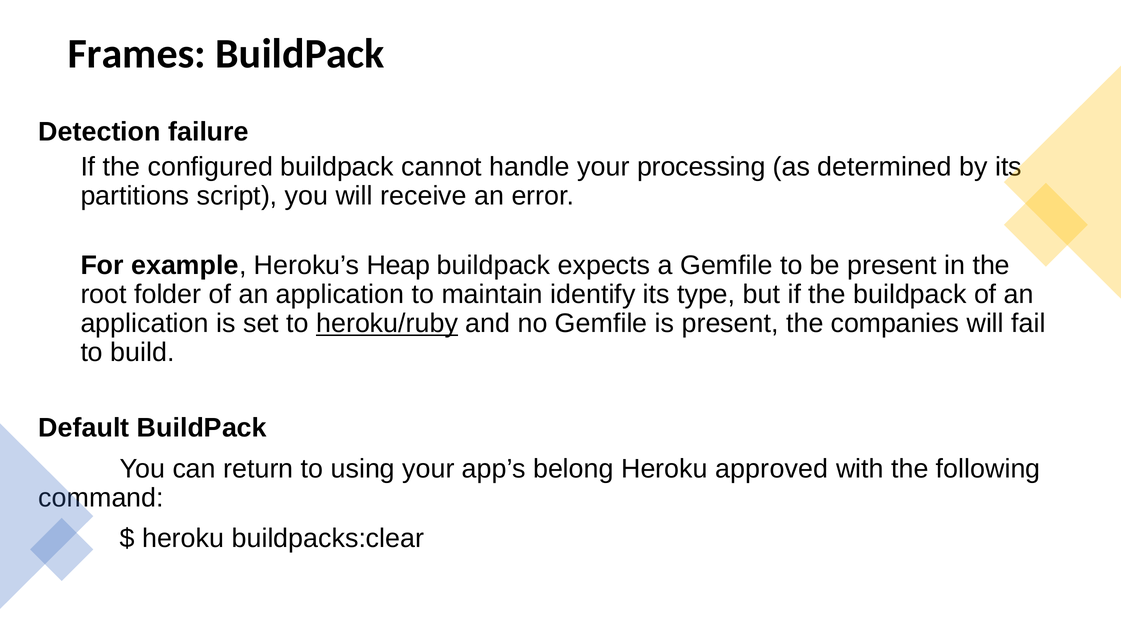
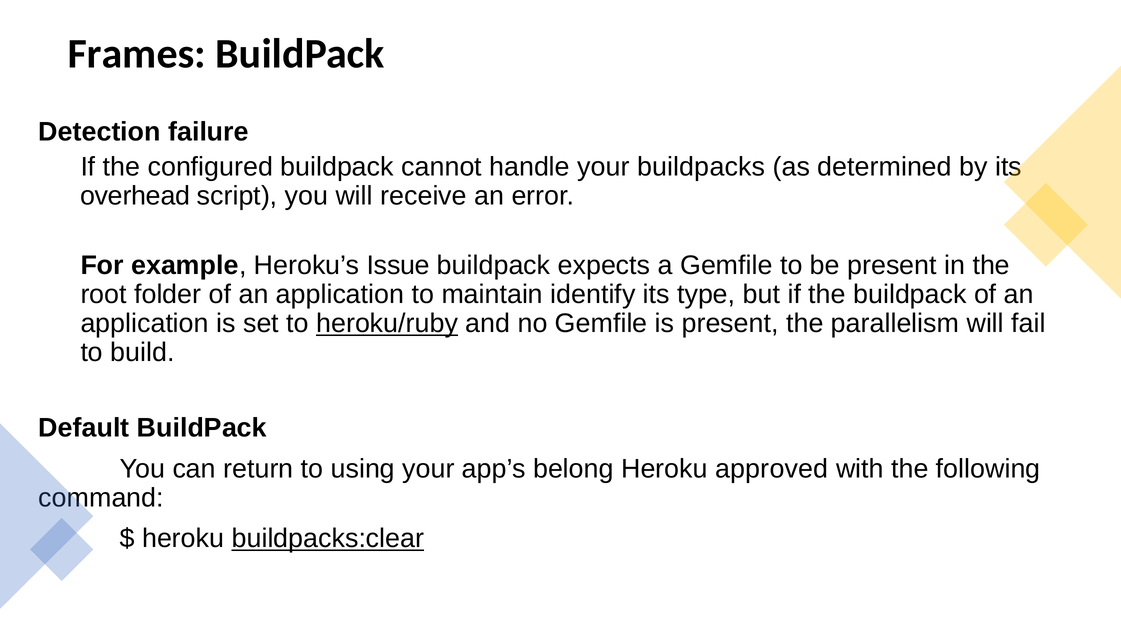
processing: processing -> buildpacks
partitions: partitions -> overhead
Heap: Heap -> Issue
companies: companies -> parallelism
buildpacks:clear underline: none -> present
